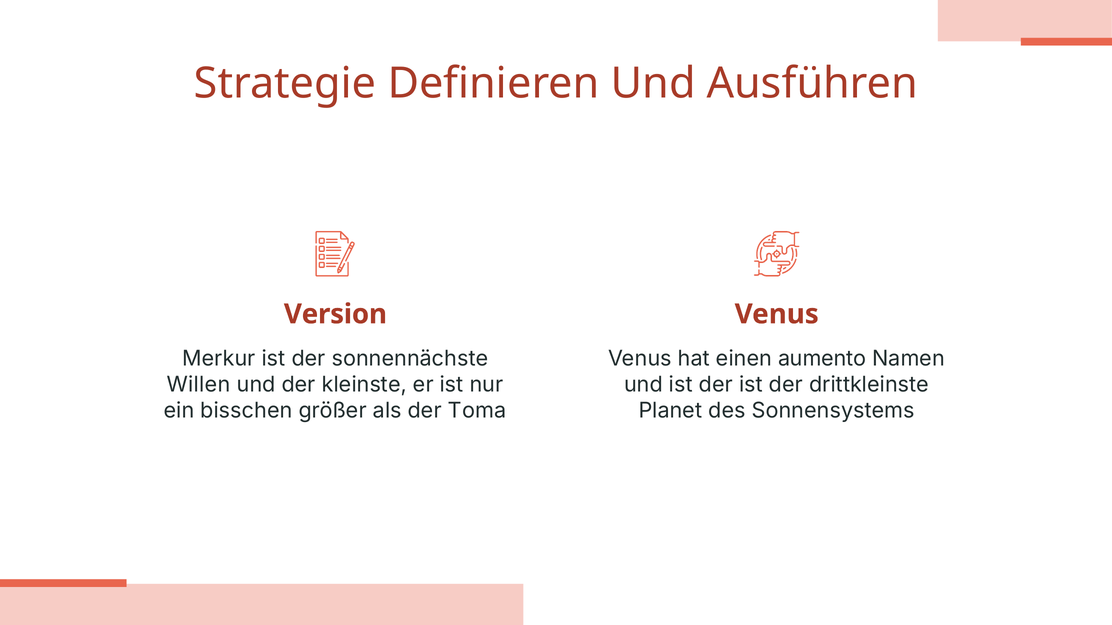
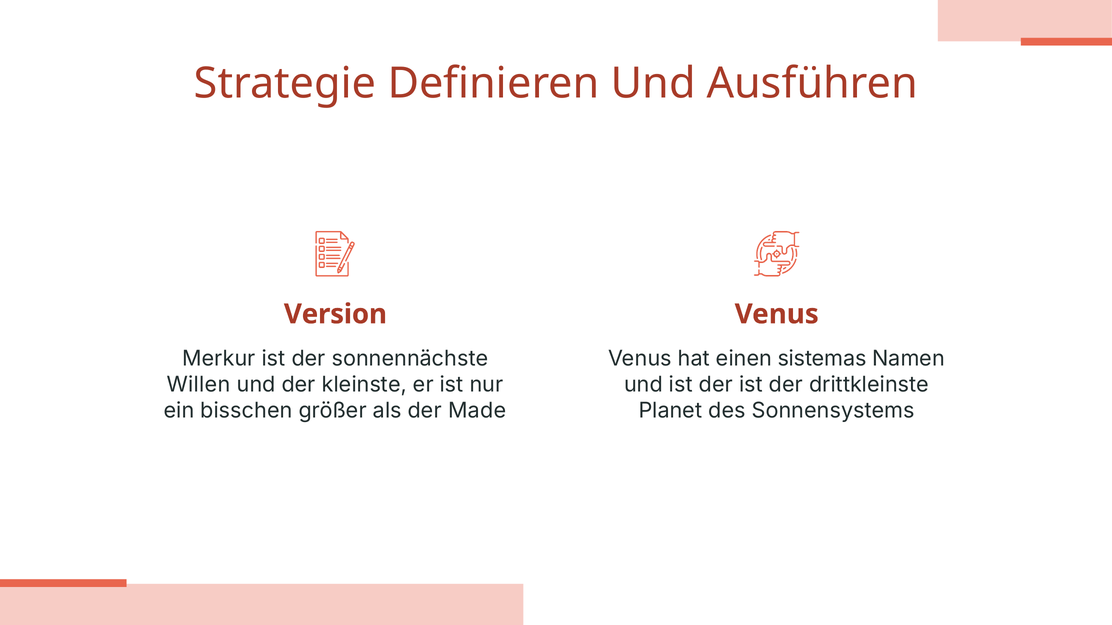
aumento: aumento -> sistemas
Toma: Toma -> Made
